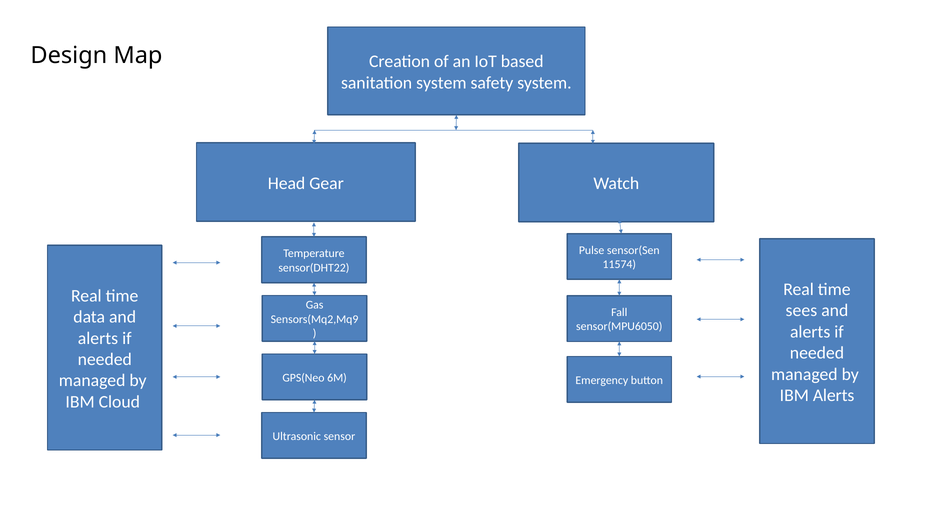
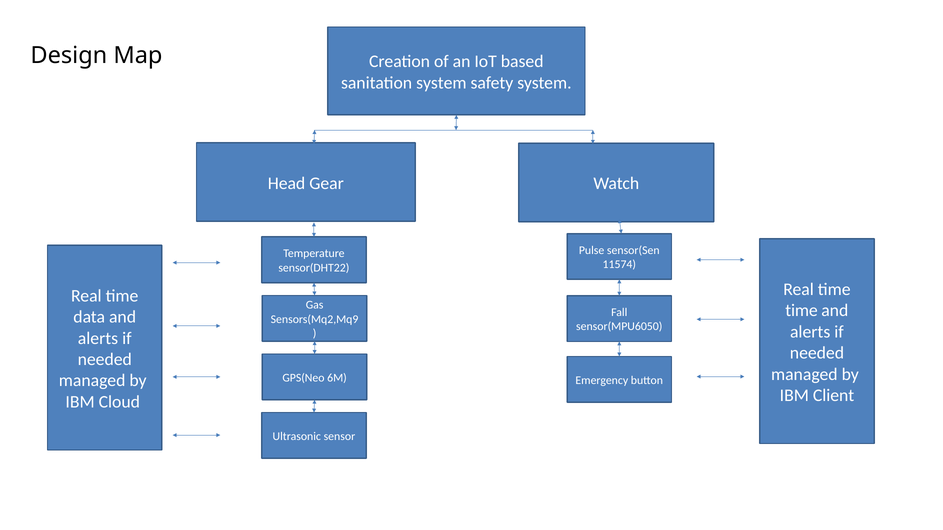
sees at (801, 311): sees -> time
IBM Alerts: Alerts -> Client
